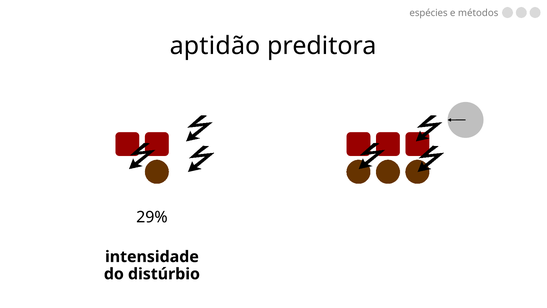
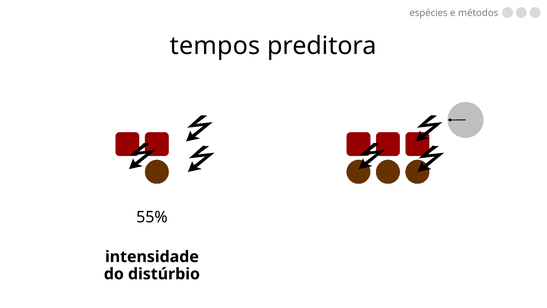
aptidão: aptidão -> tempos
29%: 29% -> 55%
